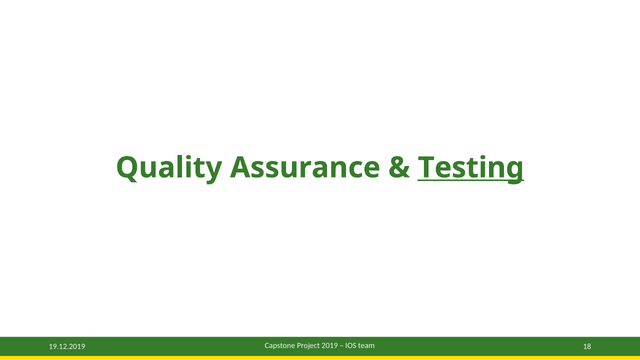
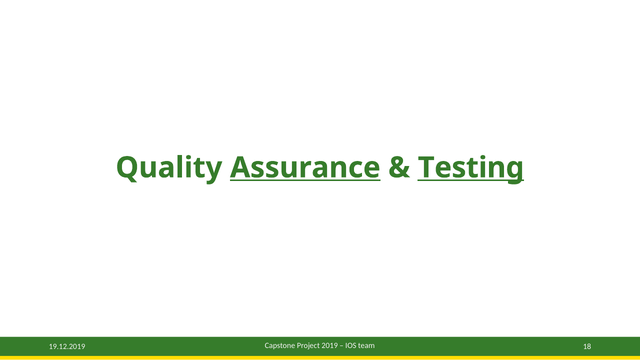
Assurance underline: none -> present
